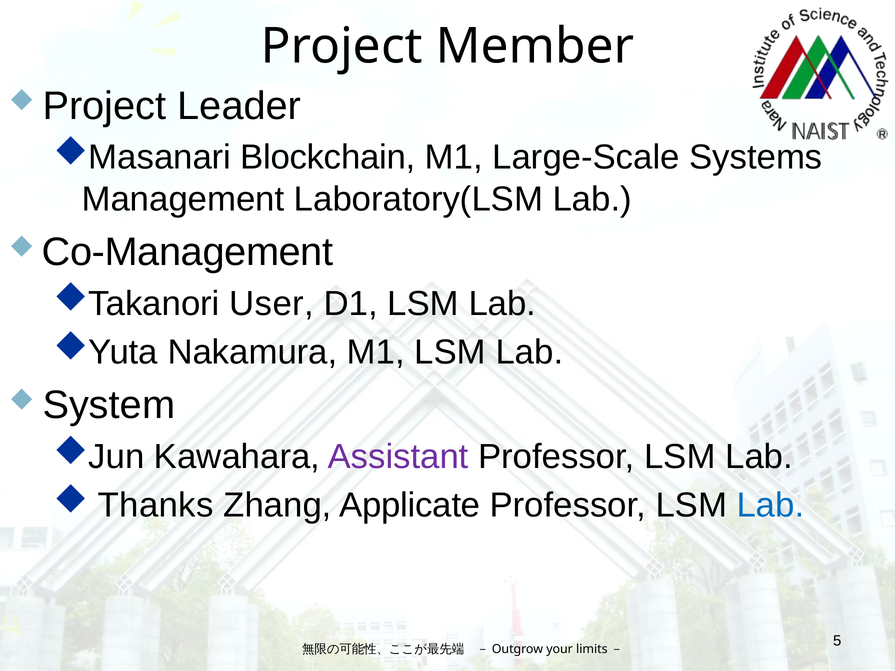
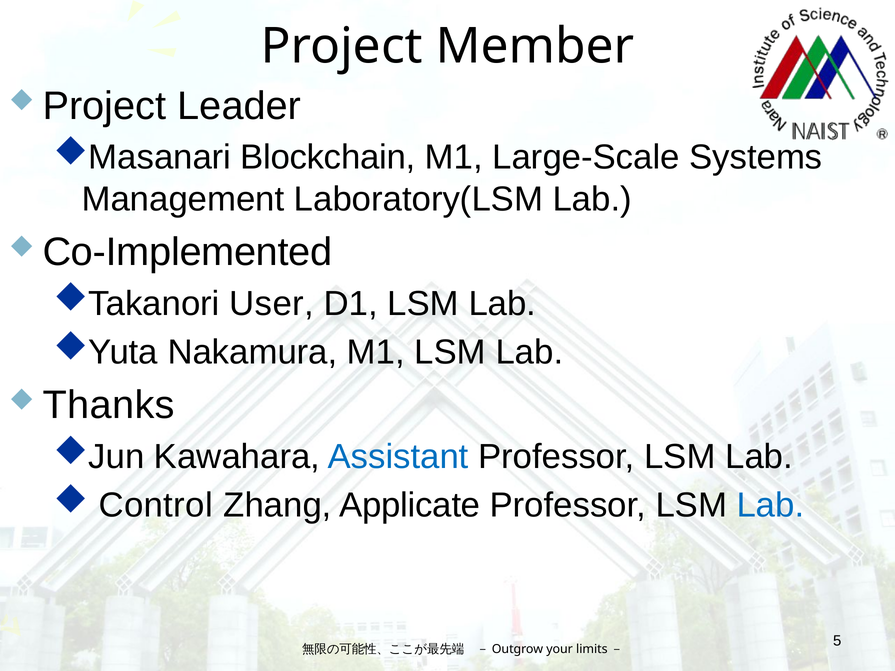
Co-Management: Co-Management -> Co-Implemented
System: System -> Thanks
Assistant colour: purple -> blue
Thanks: Thanks -> Control
